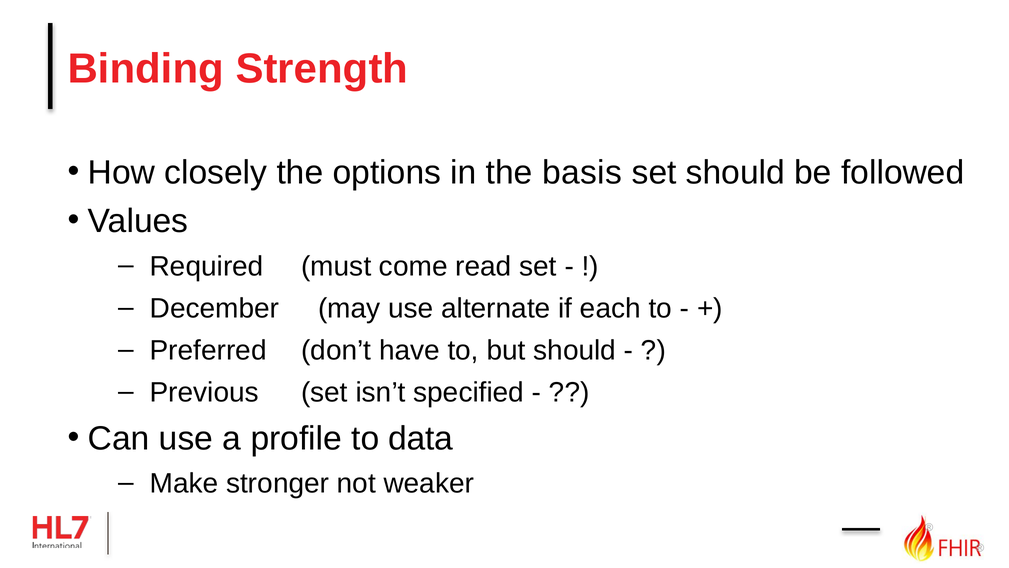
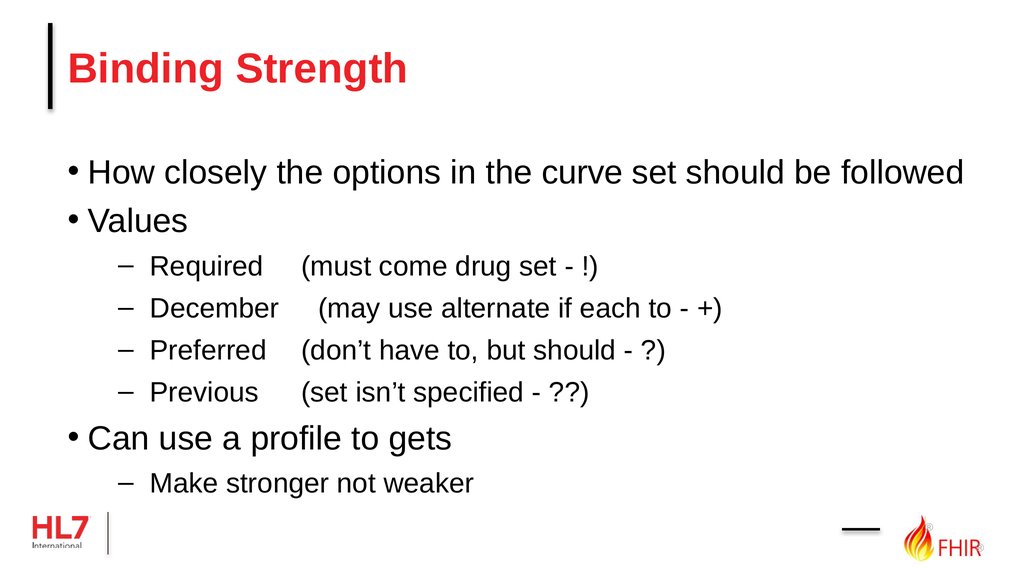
basis: basis -> curve
read: read -> drug
data: data -> gets
